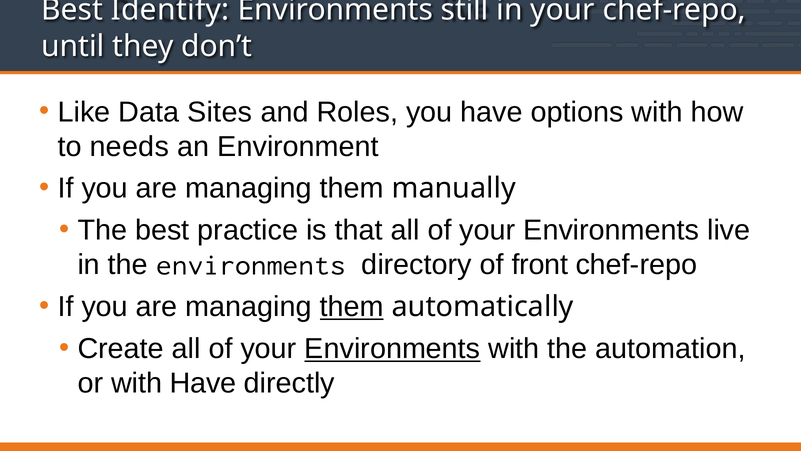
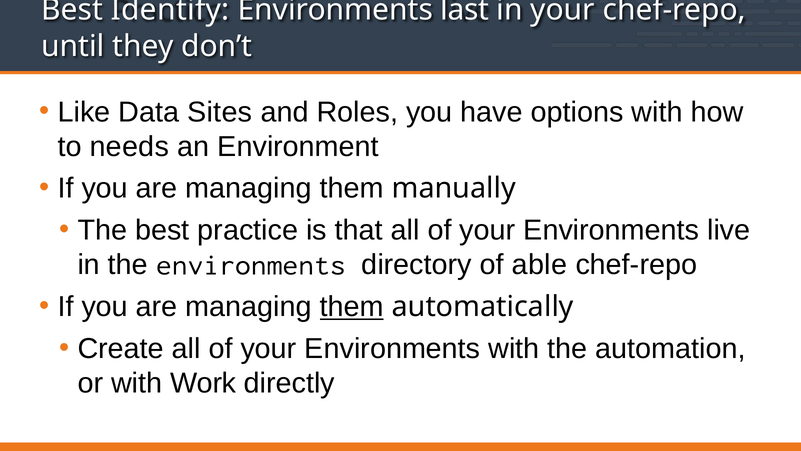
still: still -> last
front: front -> able
Environments at (392, 348) underline: present -> none
with Have: Have -> Work
